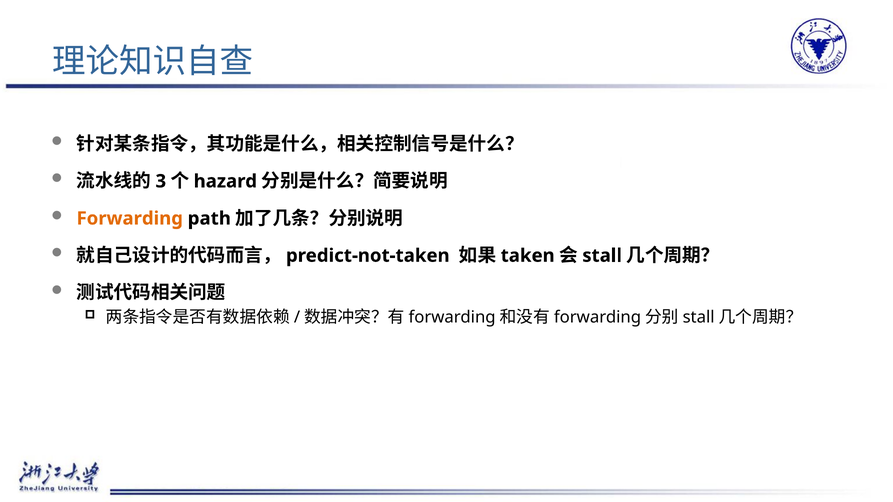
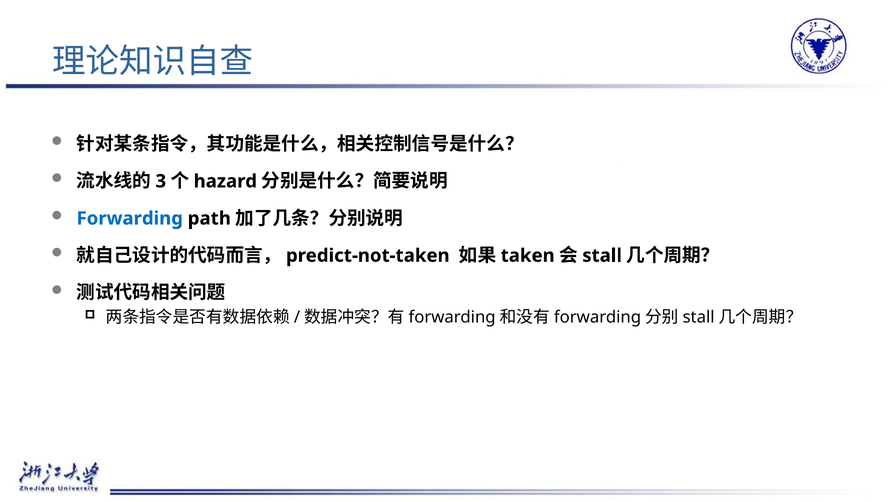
Forwarding colour: orange -> blue
